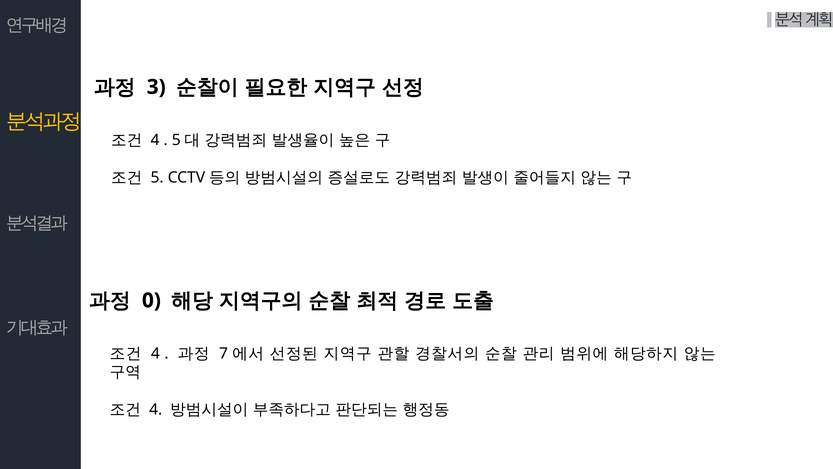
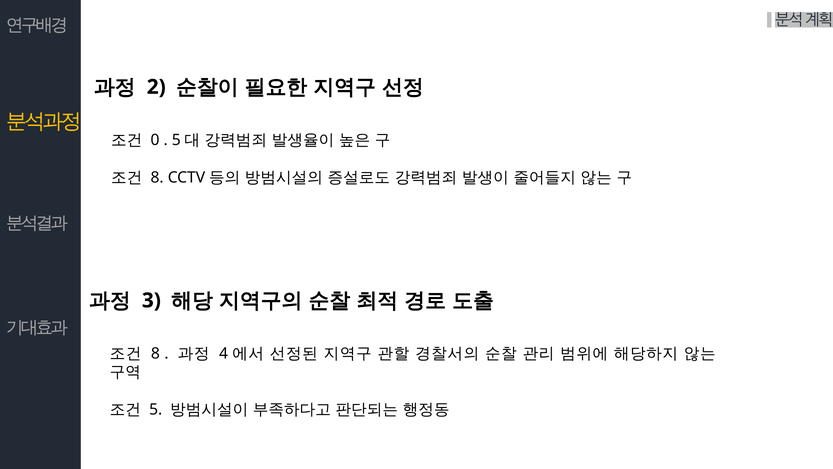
3: 3 -> 2
4 at (155, 140): 4 -> 0
5 at (157, 177): 5 -> 8
0: 0 -> 3
4 at (155, 353): 4 -> 8
7: 7 -> 4
4 at (156, 409): 4 -> 5
